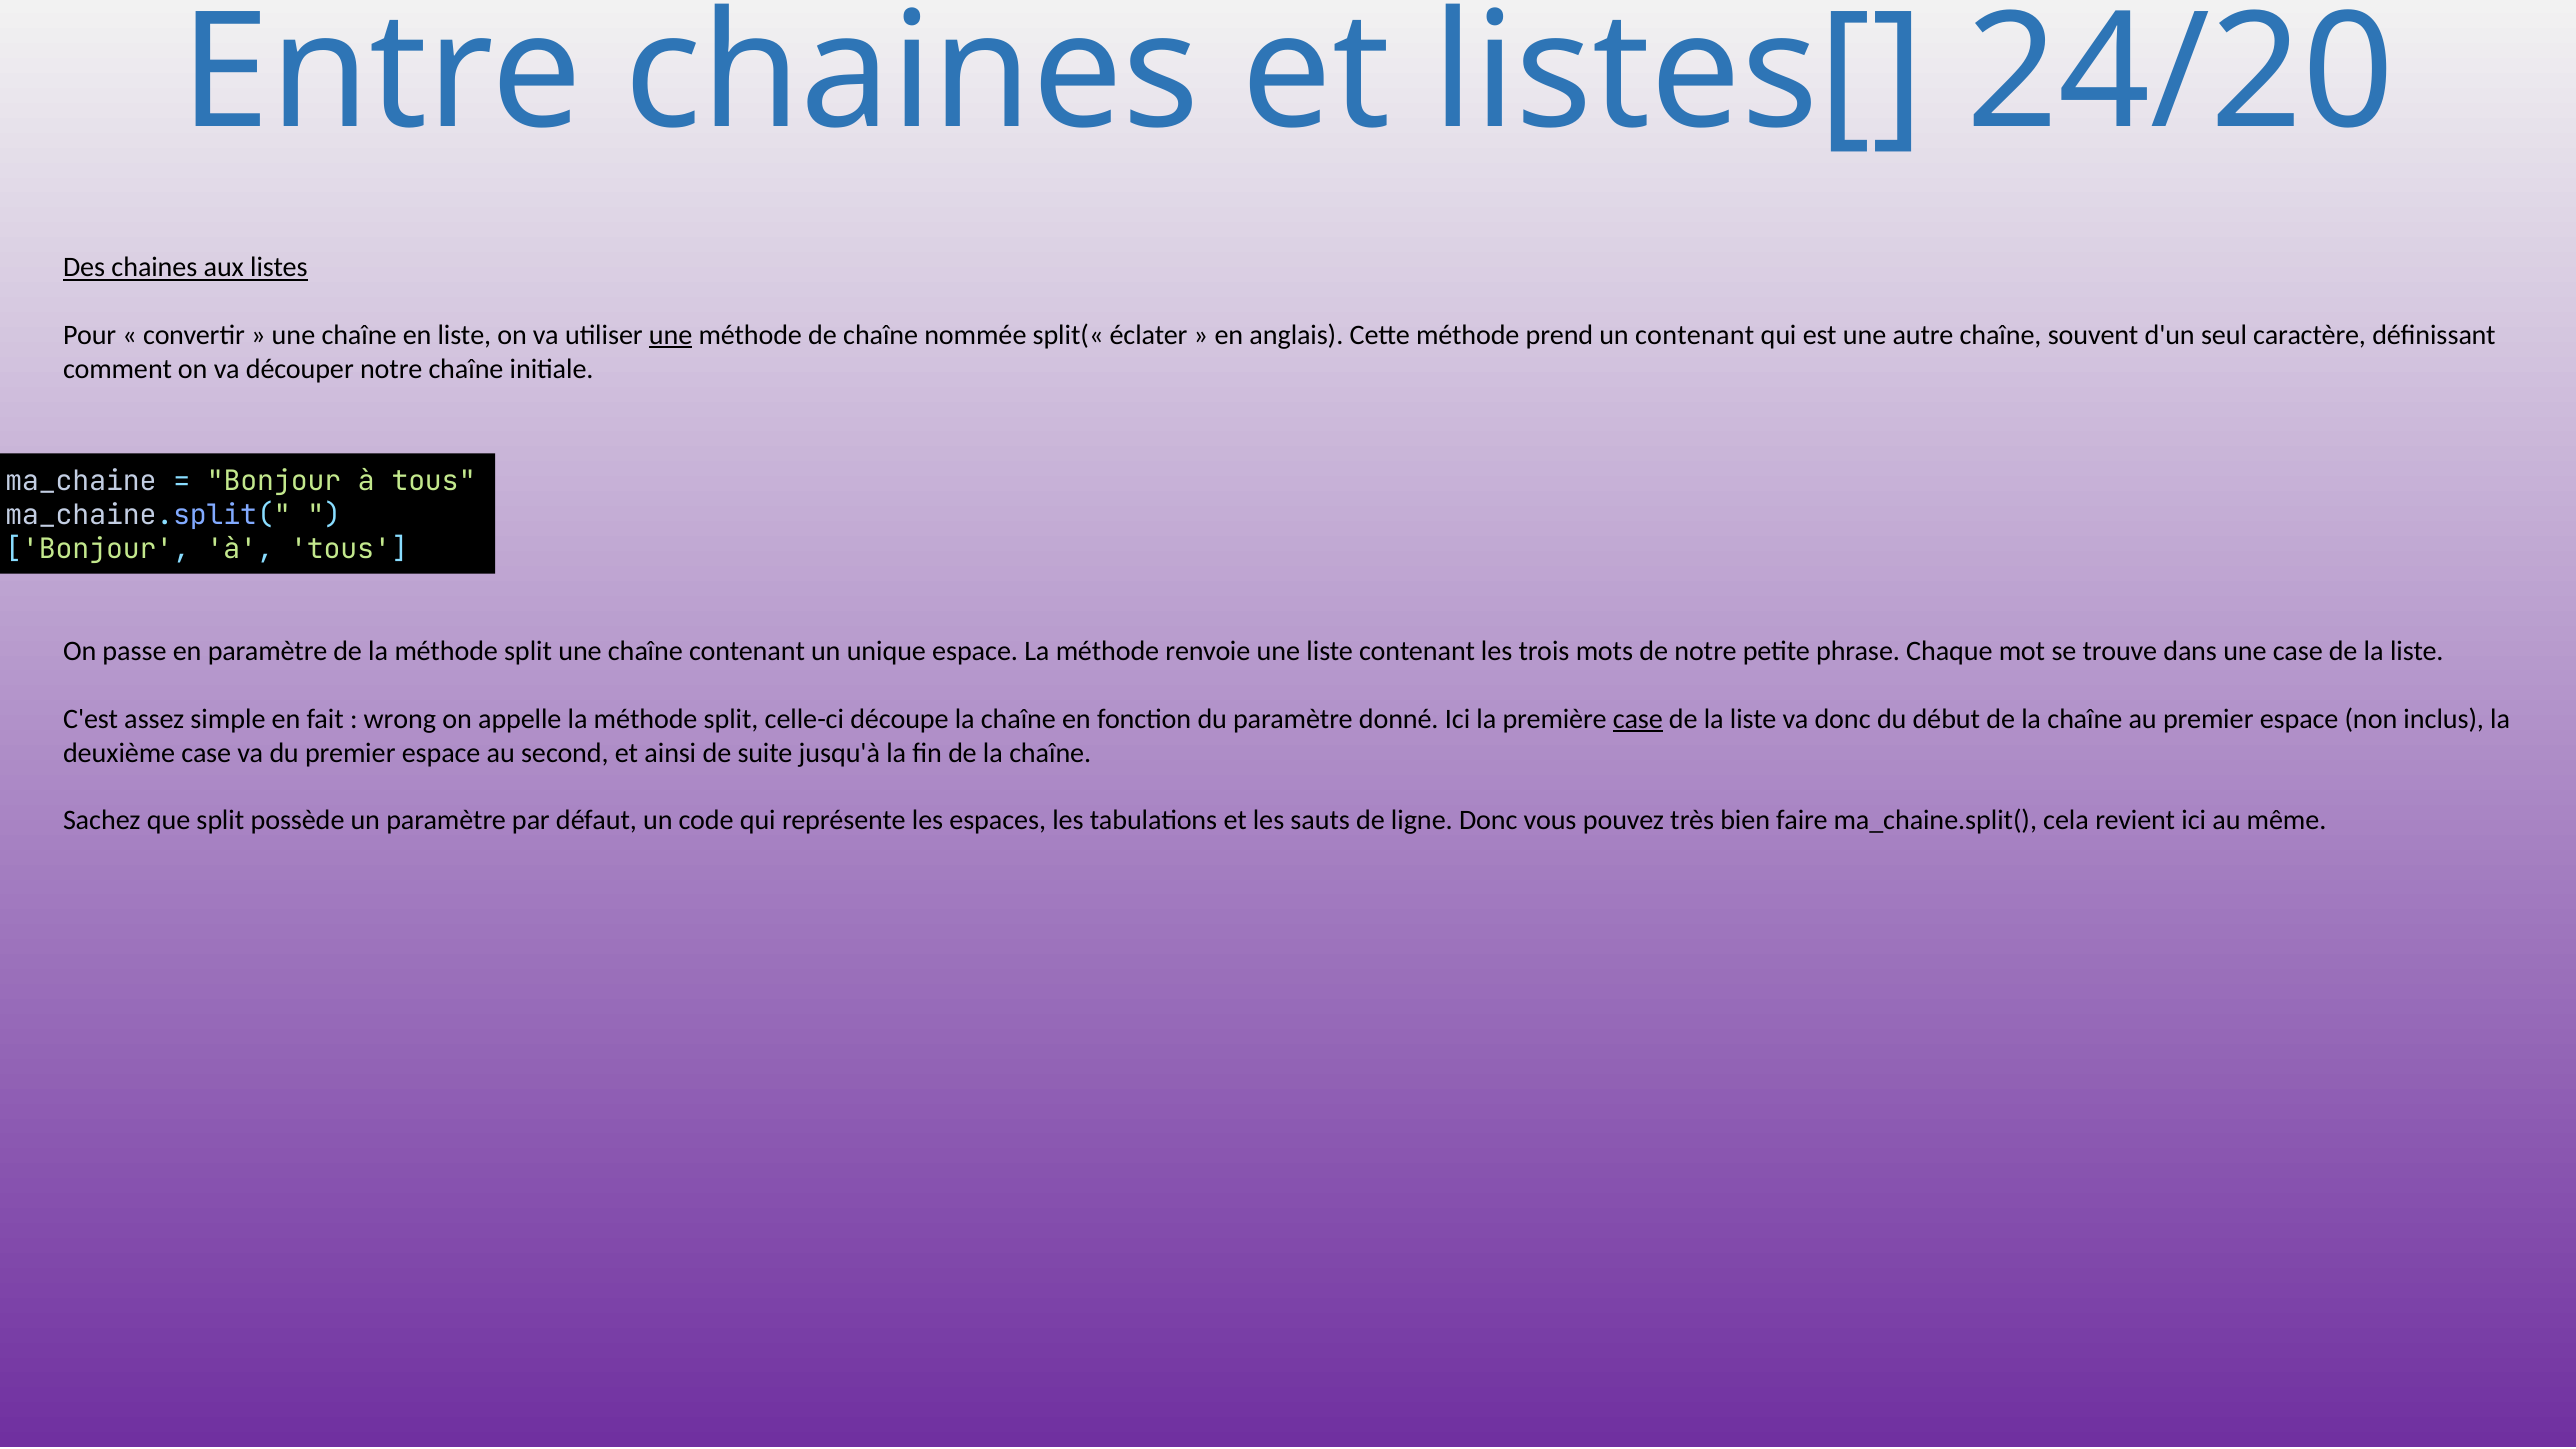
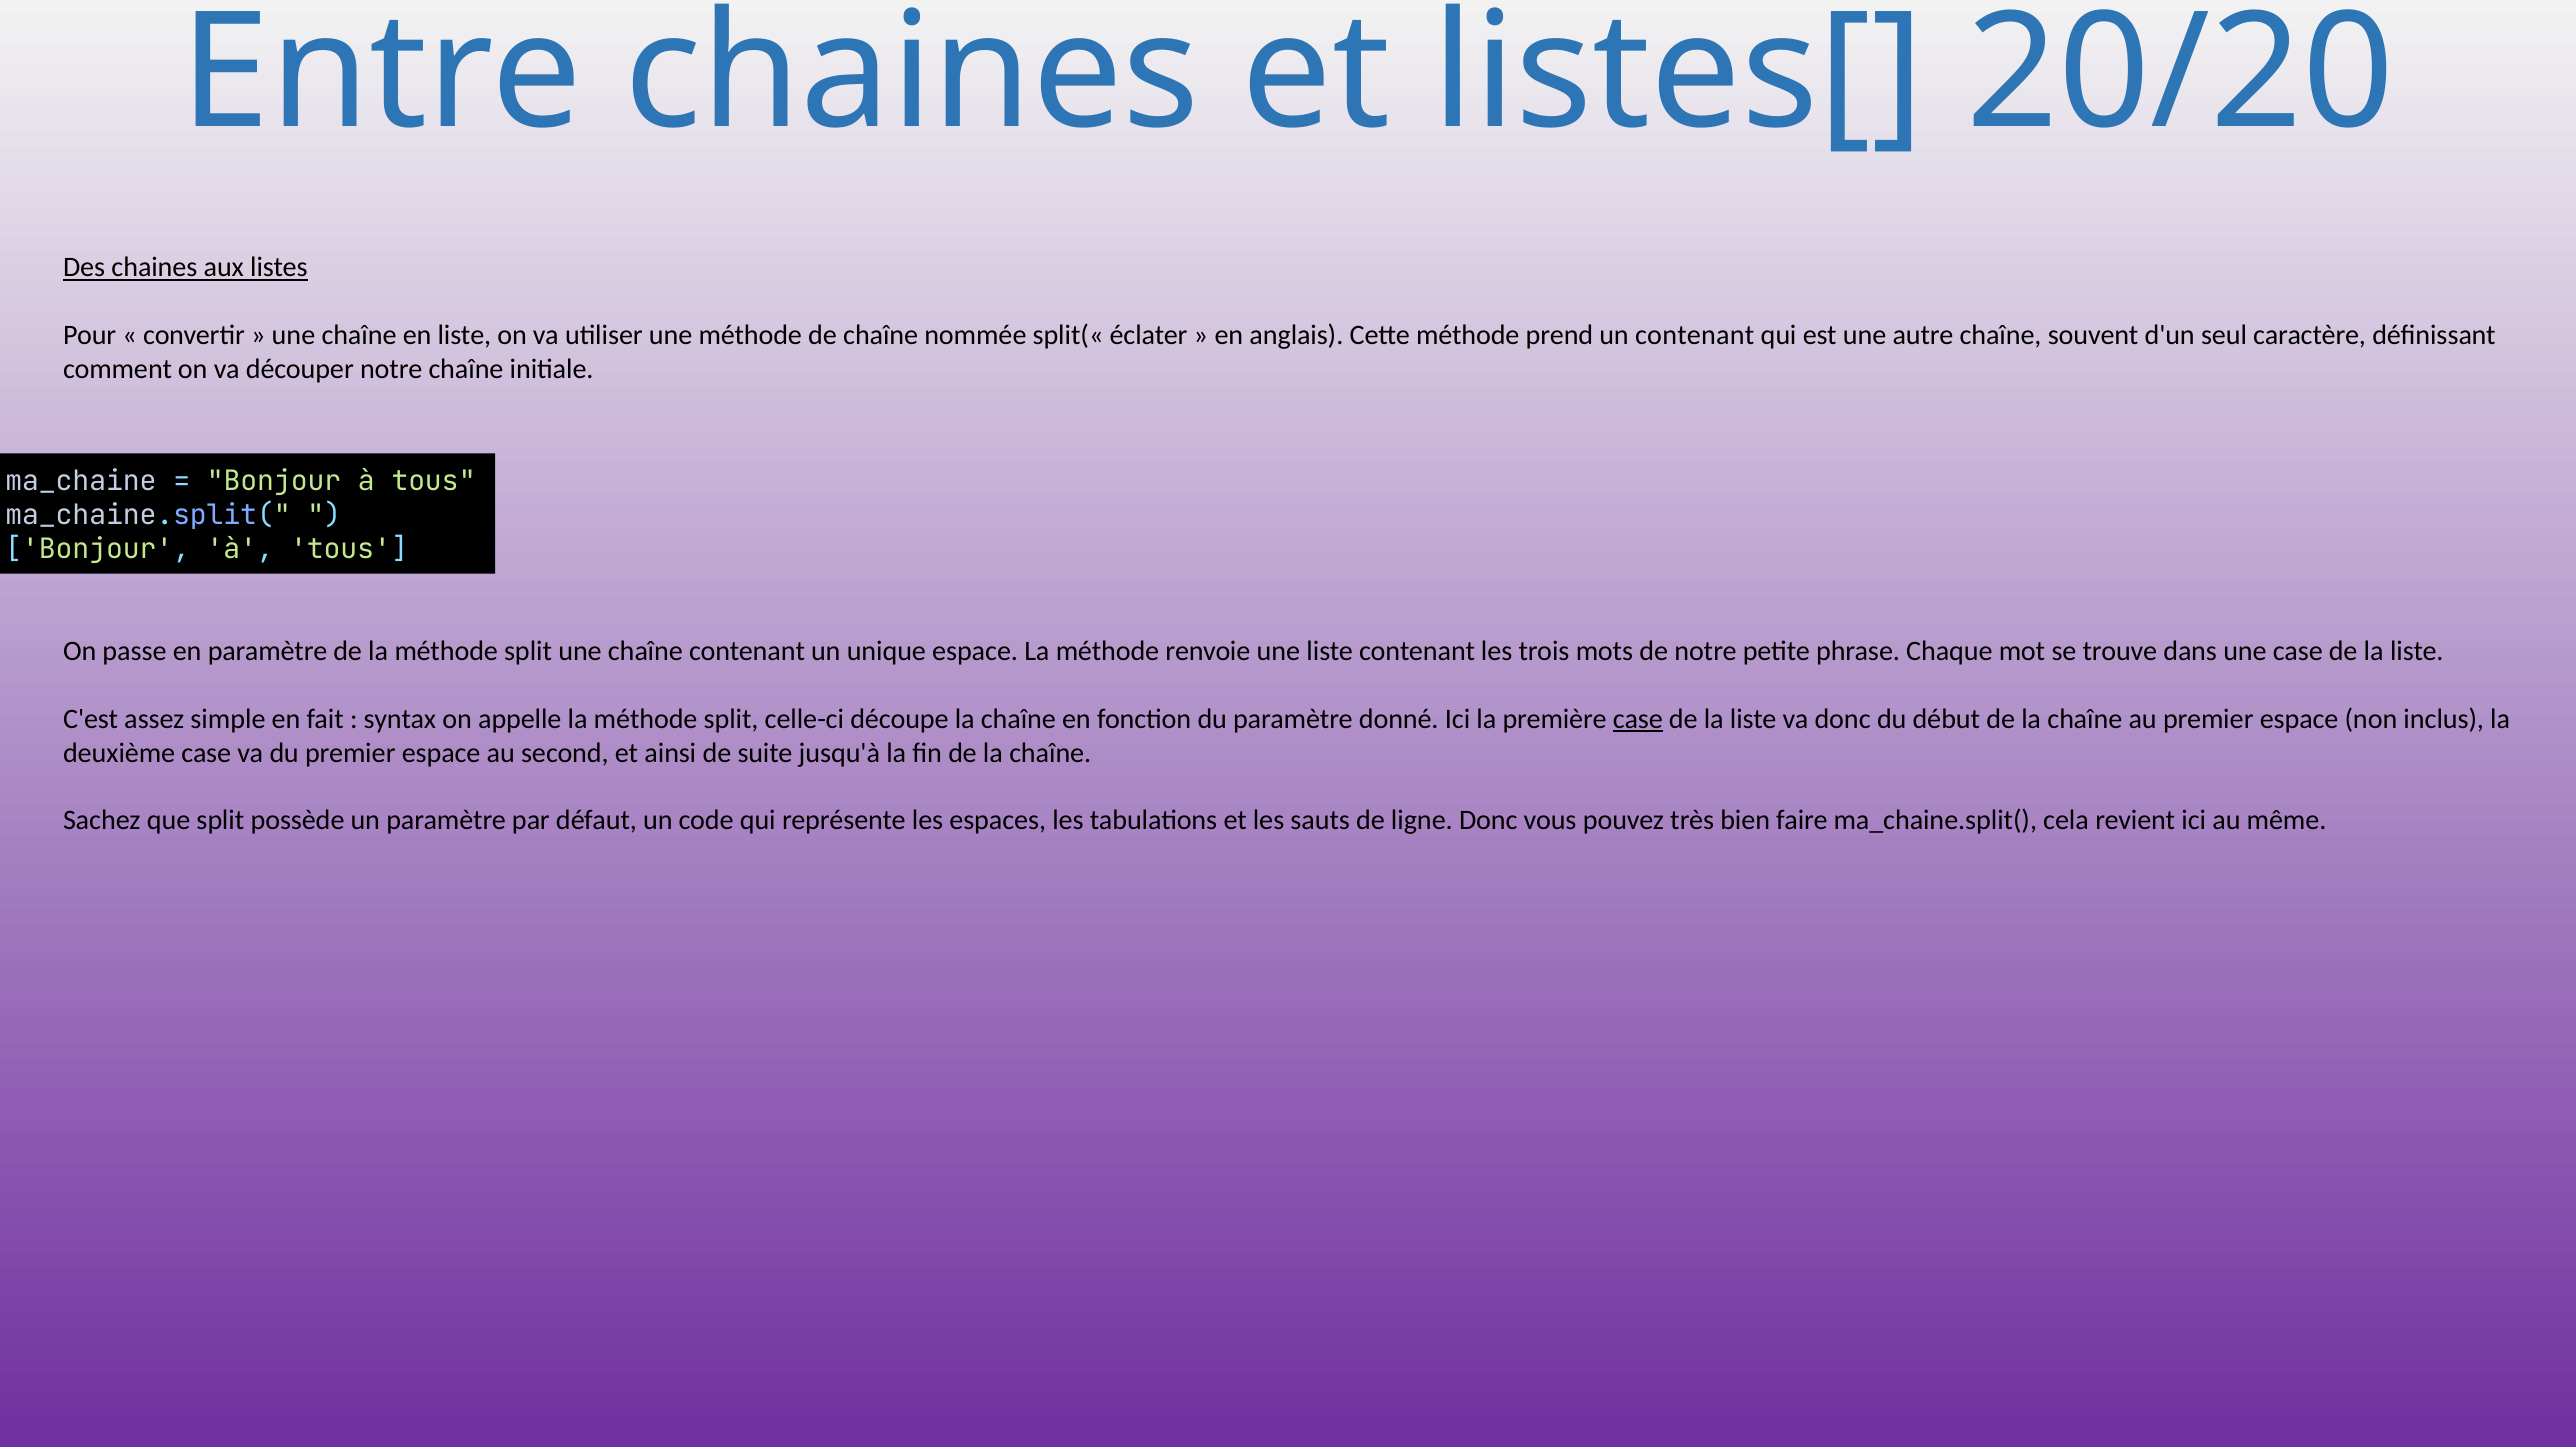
24/20: 24/20 -> 20/20
une at (671, 335) underline: present -> none
wrong: wrong -> syntax
